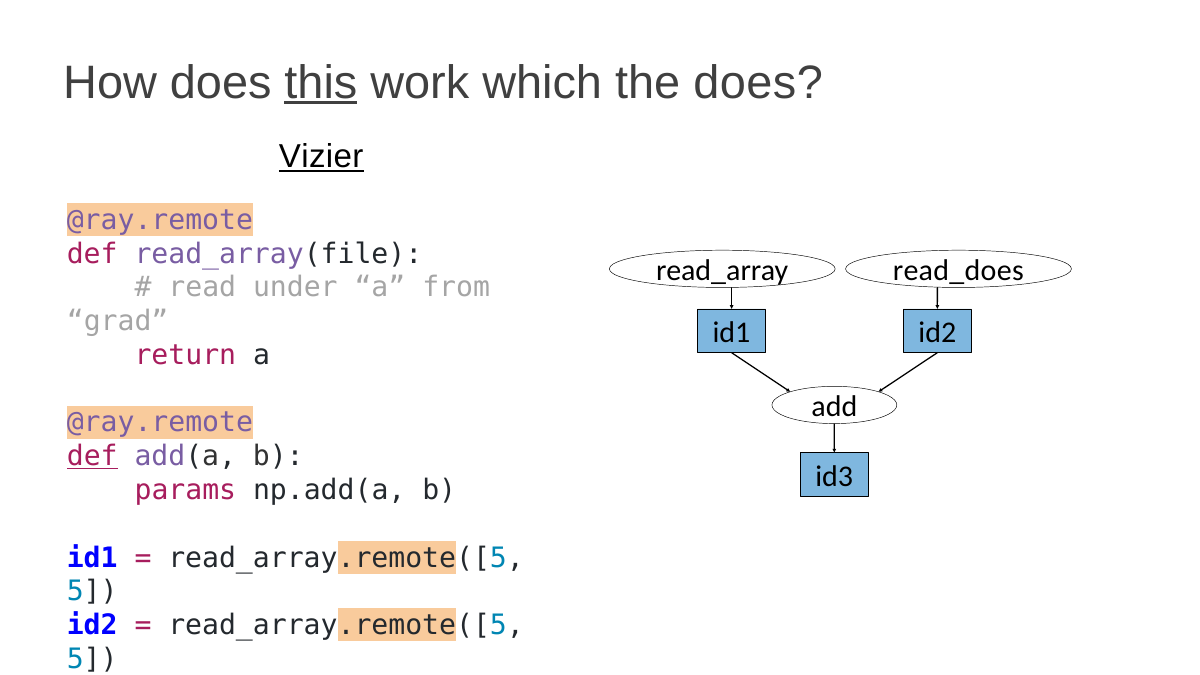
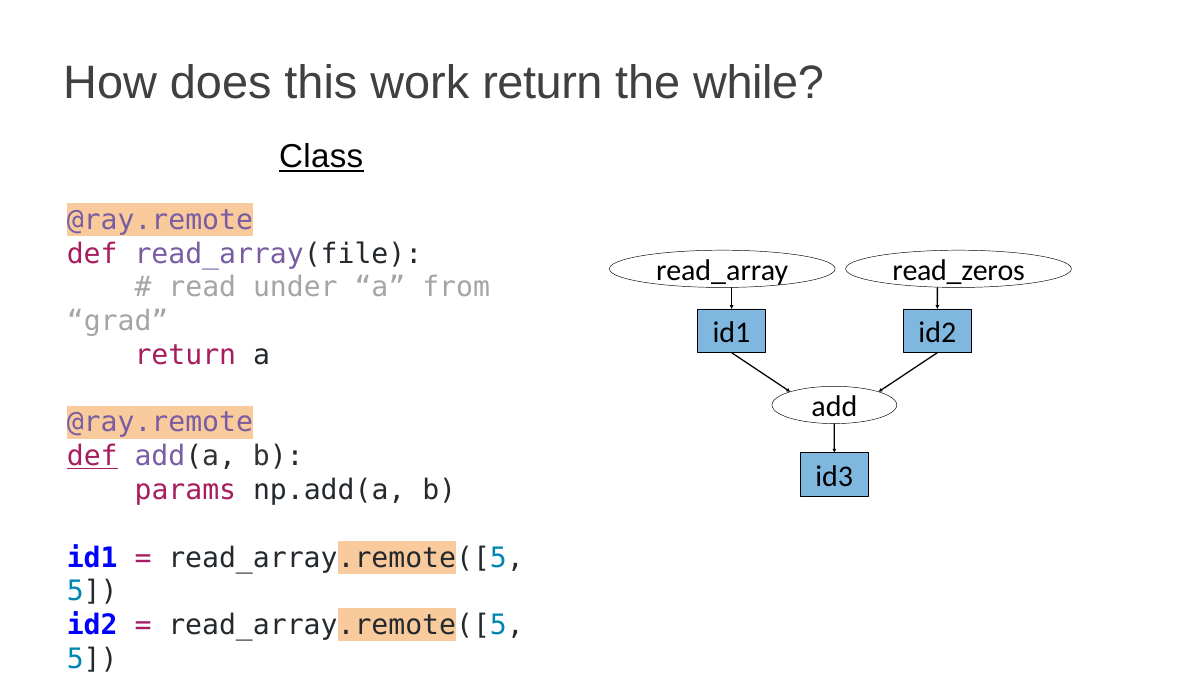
this underline: present -> none
work which: which -> return
the does: does -> while
Vizier: Vizier -> Class
read_does: read_does -> read_zeros
